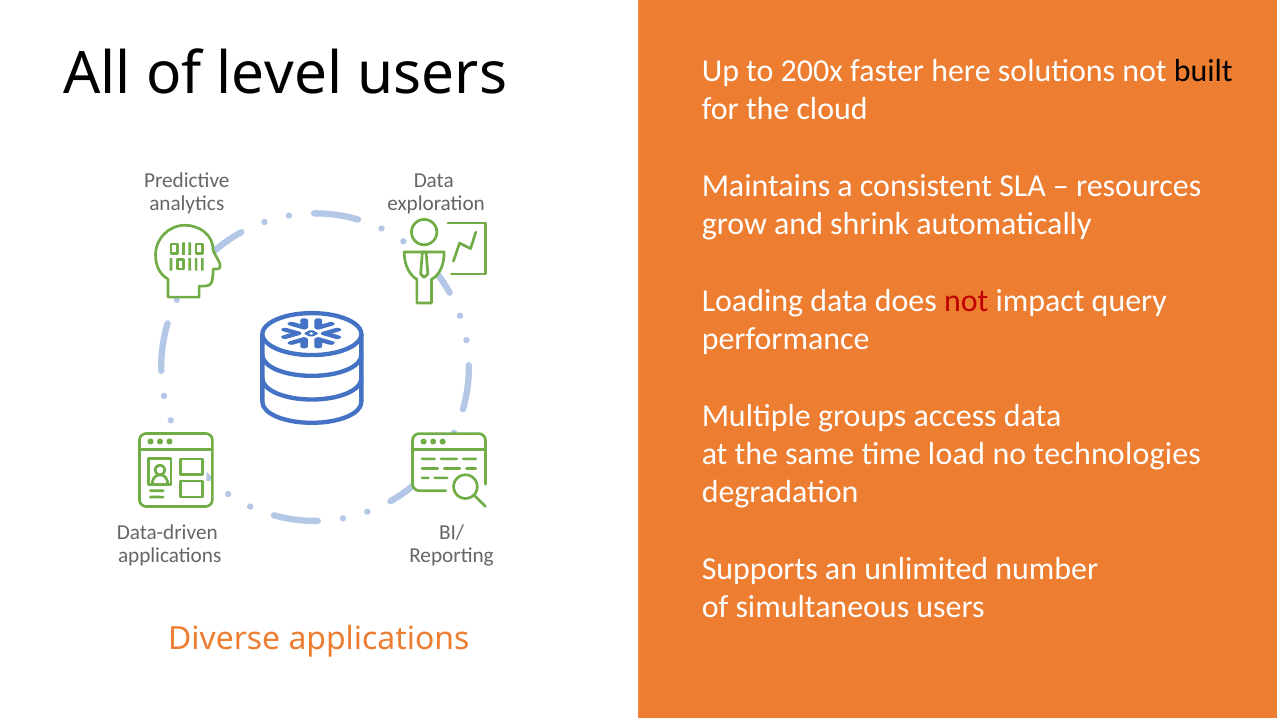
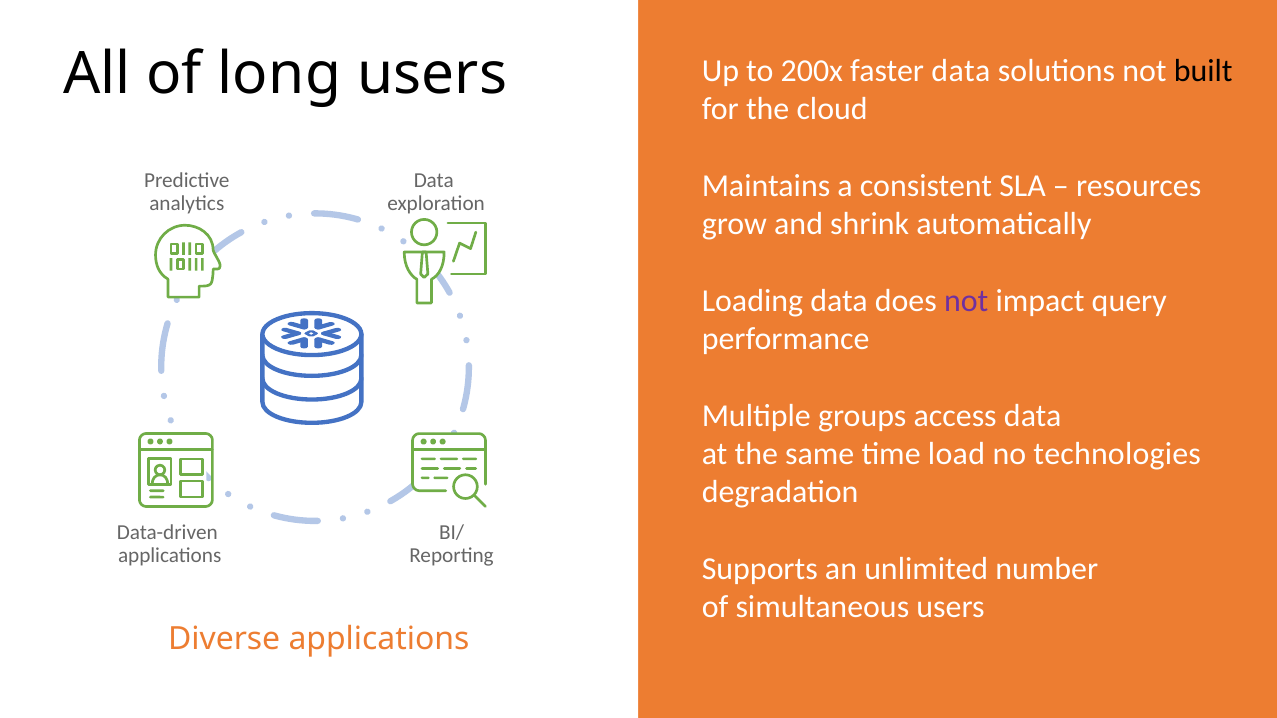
level: level -> long
faster here: here -> data
not at (966, 301) colour: red -> purple
